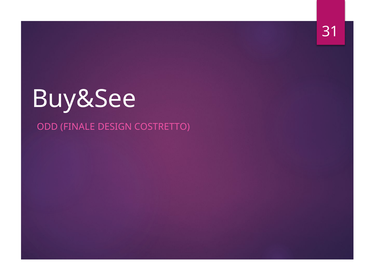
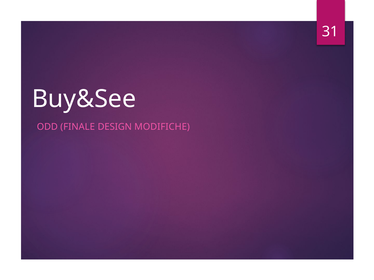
COSTRETTO: COSTRETTO -> MODIFICHE
